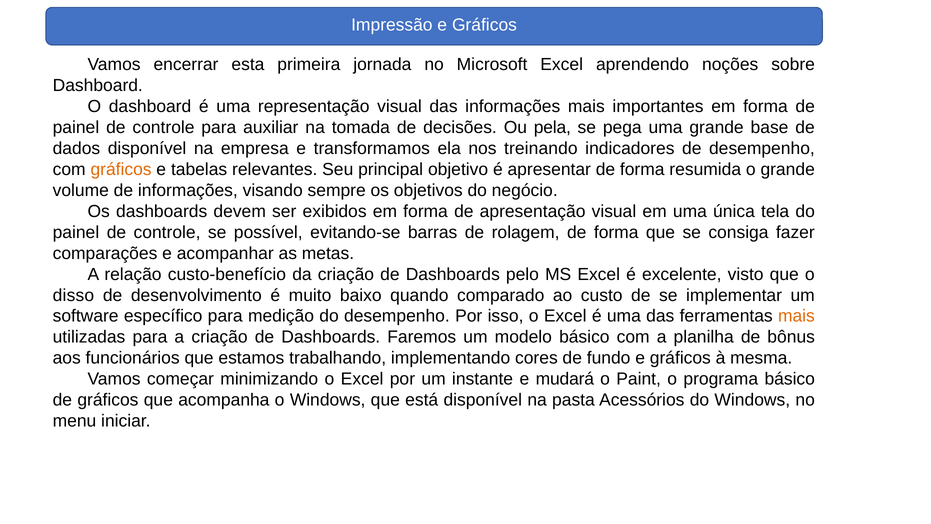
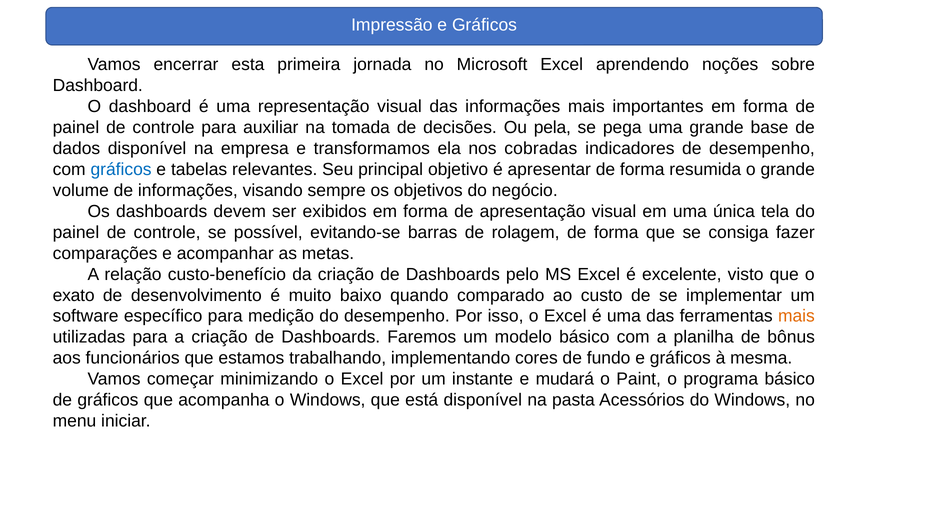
treinando: treinando -> cobradas
gráficos at (121, 169) colour: orange -> blue
disso: disso -> exato
